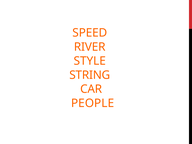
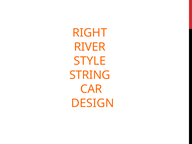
SPEED: SPEED -> RIGHT
PEOPLE: PEOPLE -> DESIGN
